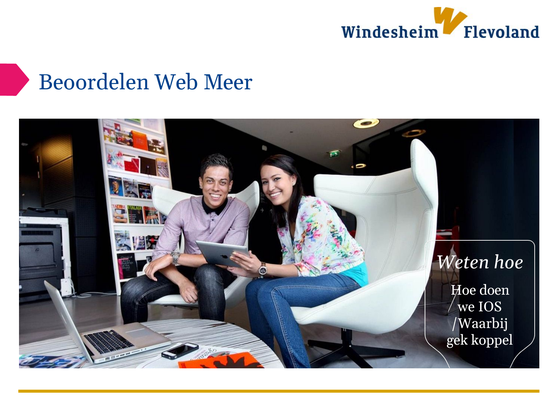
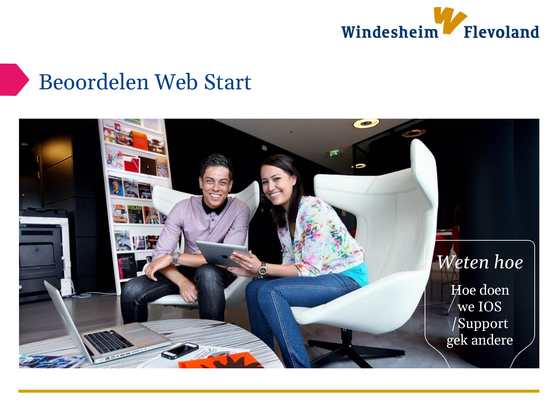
Meer: Meer -> Start
/Waarbij: /Waarbij -> /Support
koppel: koppel -> andere
